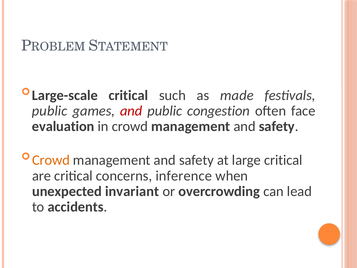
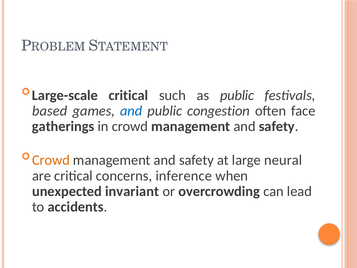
as made: made -> public
public at (50, 111): public -> based
and at (131, 111) colour: red -> blue
evaluation: evaluation -> gatherings
large critical: critical -> neural
